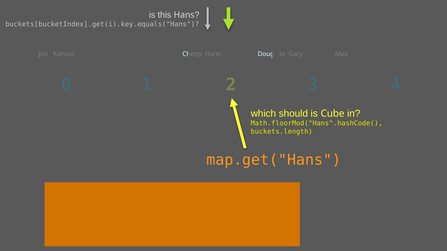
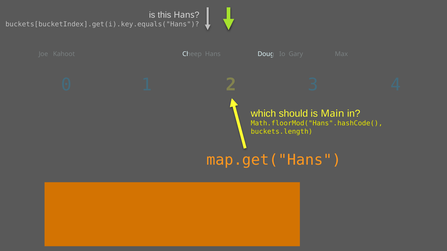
Cube: Cube -> Main
